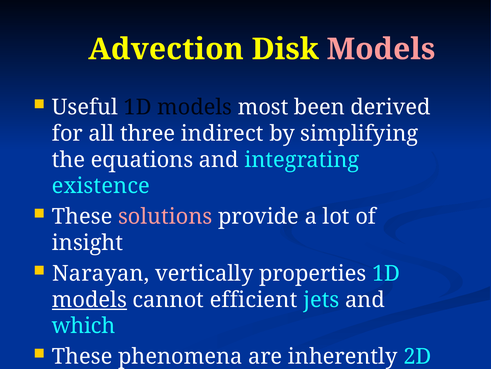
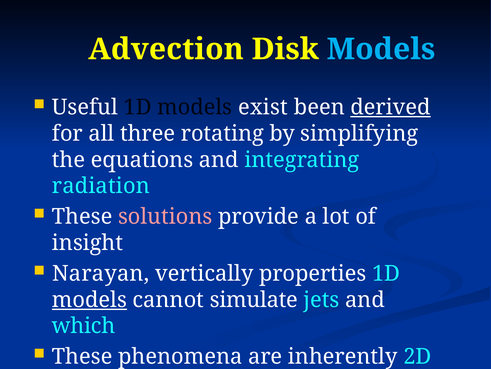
Models at (381, 49) colour: pink -> light blue
most: most -> exist
derived underline: none -> present
indirect: indirect -> rotating
existence: existence -> radiation
efficient: efficient -> simulate
